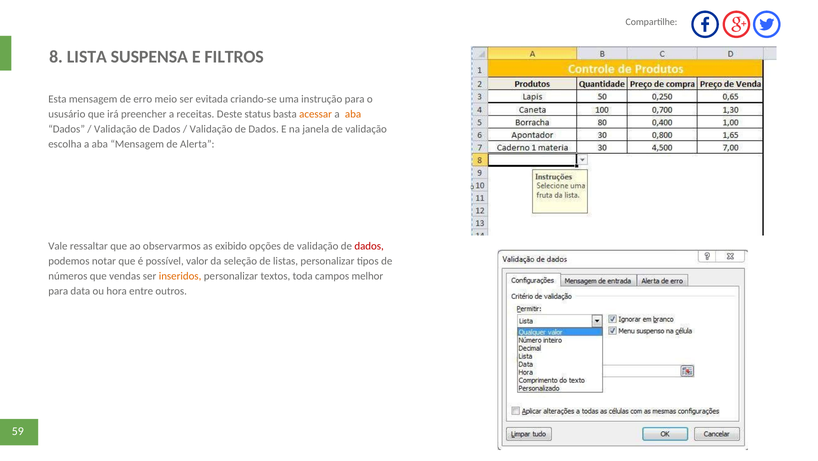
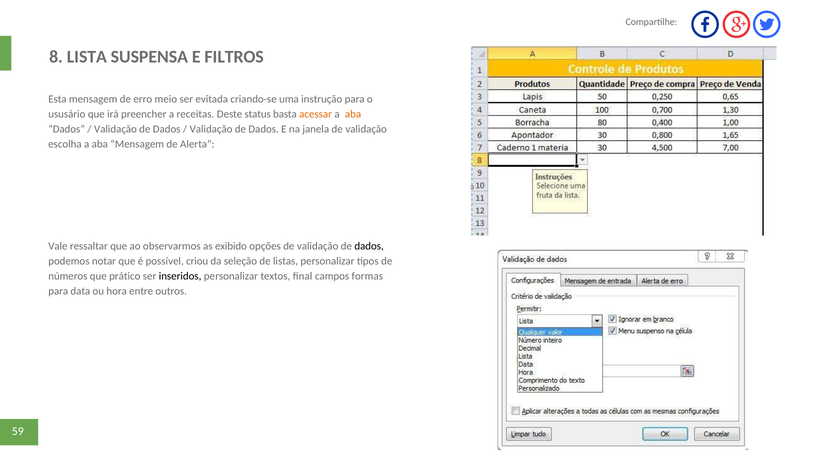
dados at (369, 246) colour: red -> black
valor: valor -> criou
vendas: vendas -> prático
inseridos colour: orange -> black
toda: toda -> ﬁnal
melhor: melhor -> formas
